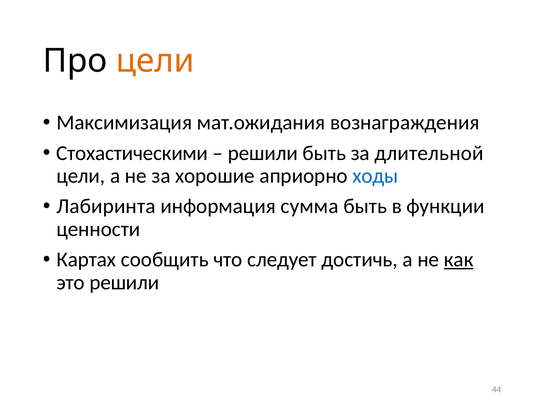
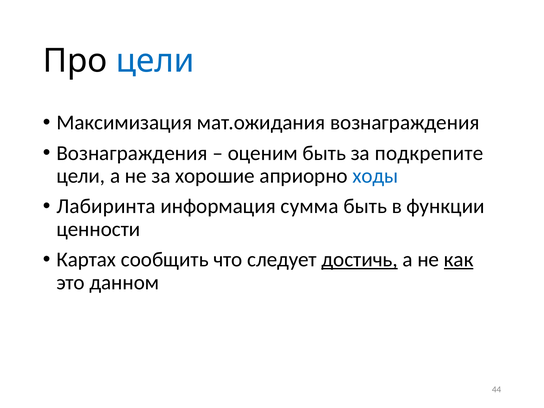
цели at (155, 61) colour: orange -> blue
Стохастическими at (132, 153): Стохастическими -> Вознаграждения
решили at (263, 153): решили -> оценим
длительной: длительной -> подкрепите
достичь underline: none -> present
это решили: решили -> данном
